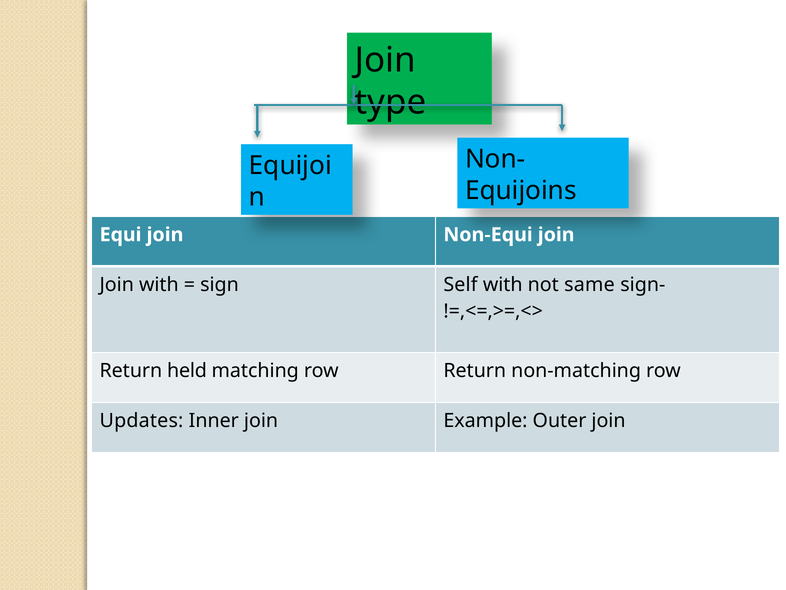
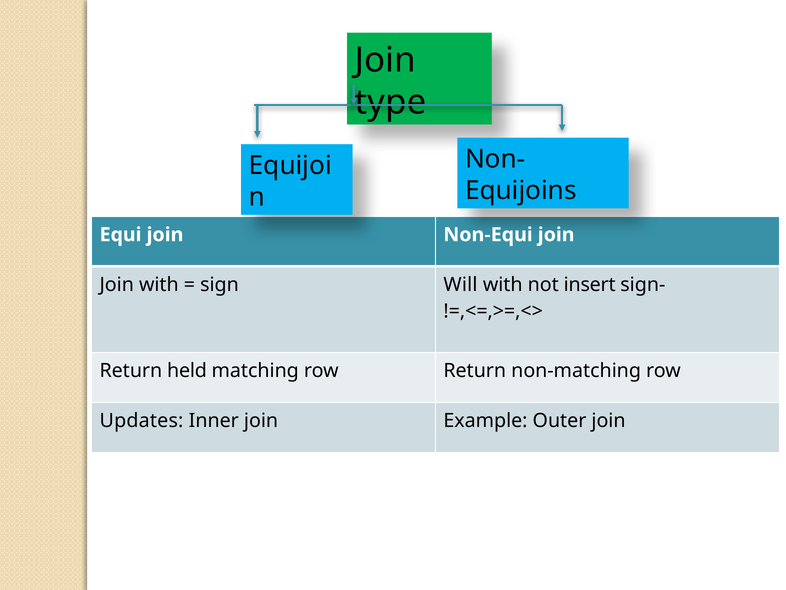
Self: Self -> Will
same: same -> insert
